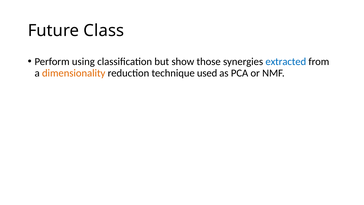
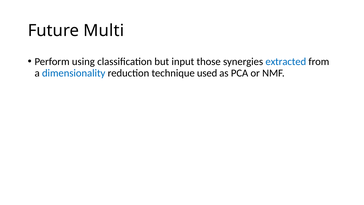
Class: Class -> Multi
show: show -> input
dimensionality colour: orange -> blue
